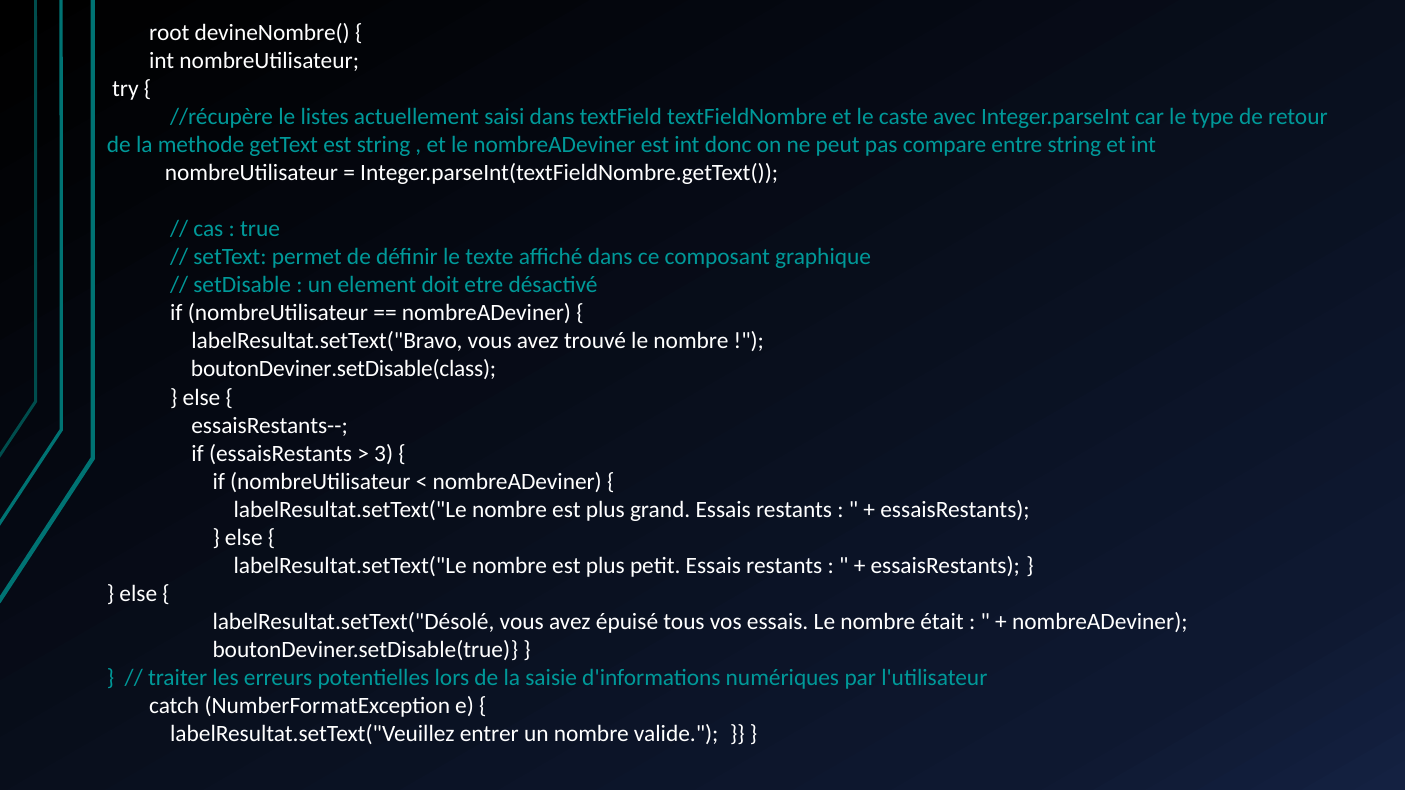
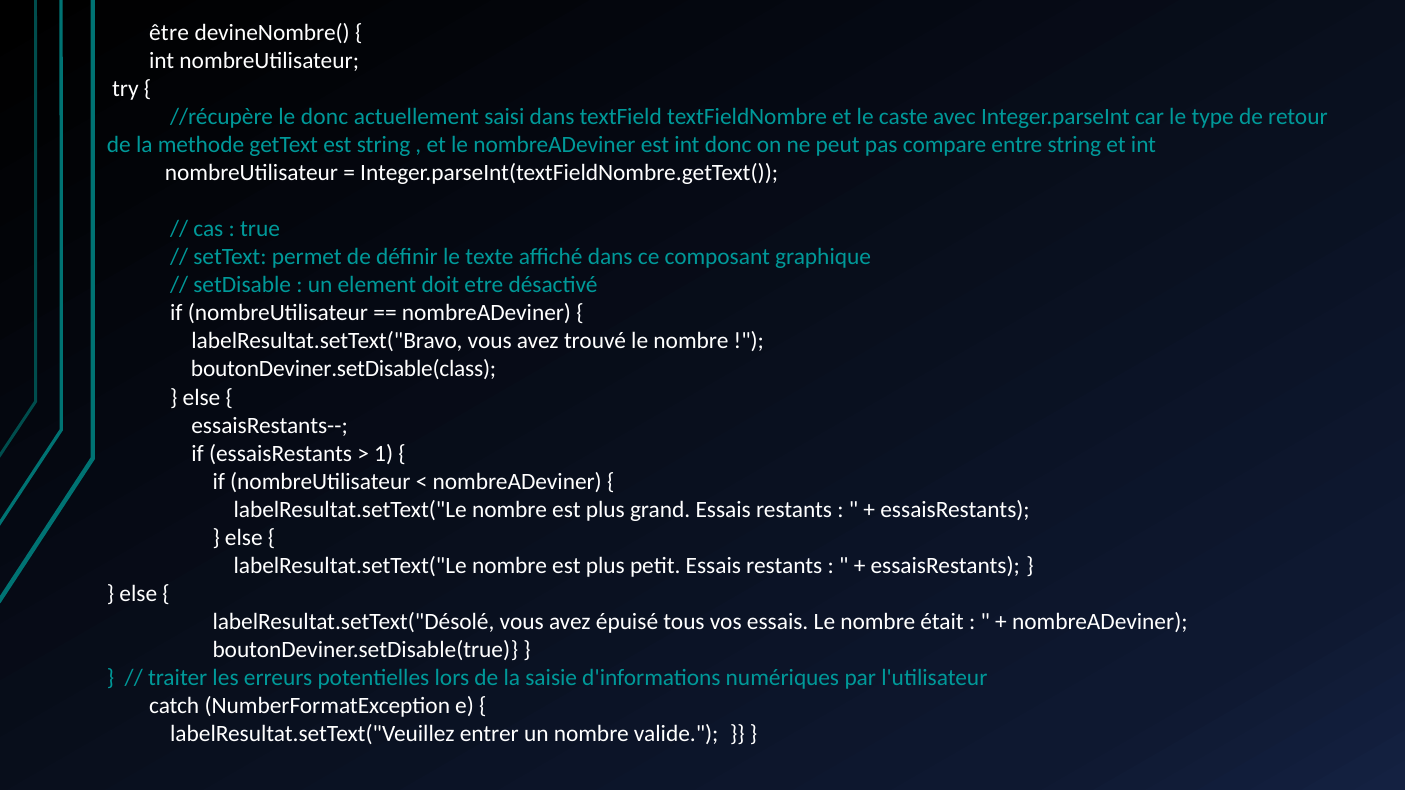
root: root -> être
le listes: listes -> donc
3: 3 -> 1
